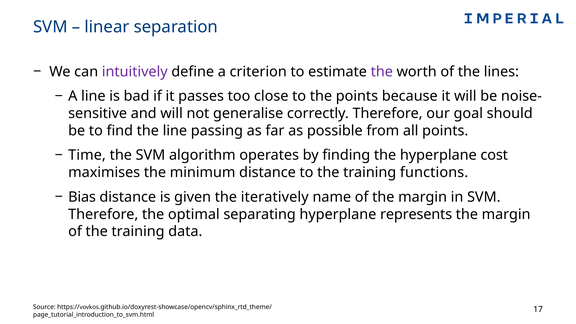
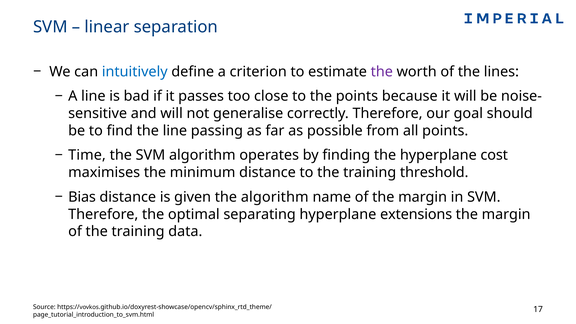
intuitively colour: purple -> blue
functions: functions -> threshold
the iteratively: iteratively -> algorithm
represents: represents -> extensions
